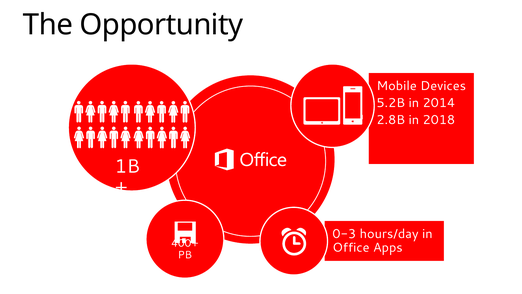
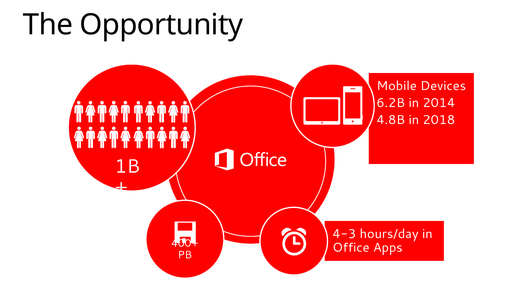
5.2B: 5.2B -> 6.2B
2.8B: 2.8B -> 4.8B
0-3: 0-3 -> 4-3
